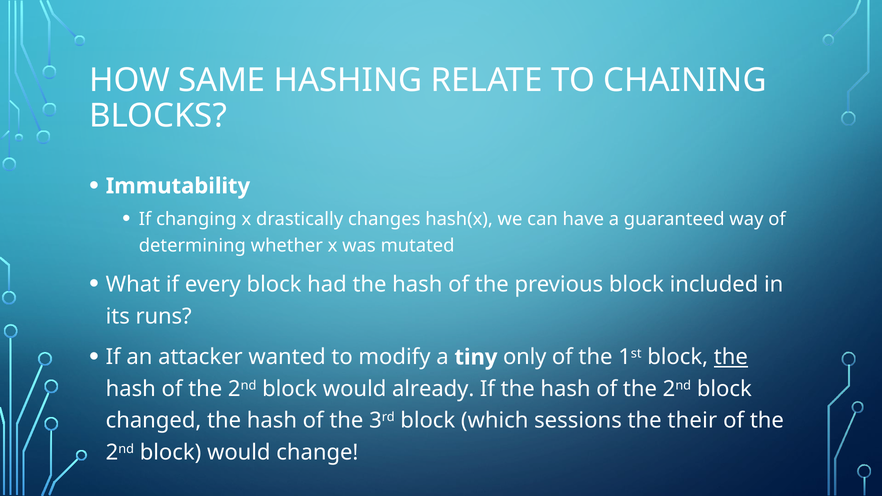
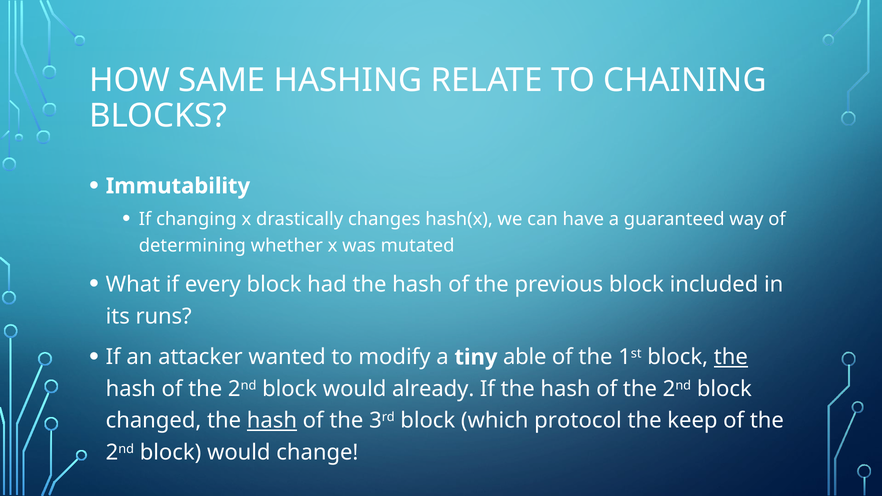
only: only -> able
hash at (272, 421) underline: none -> present
sessions: sessions -> protocol
their: their -> keep
